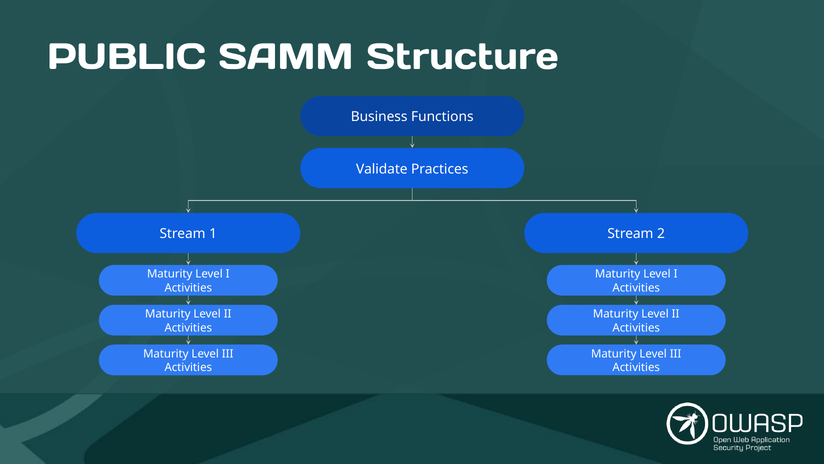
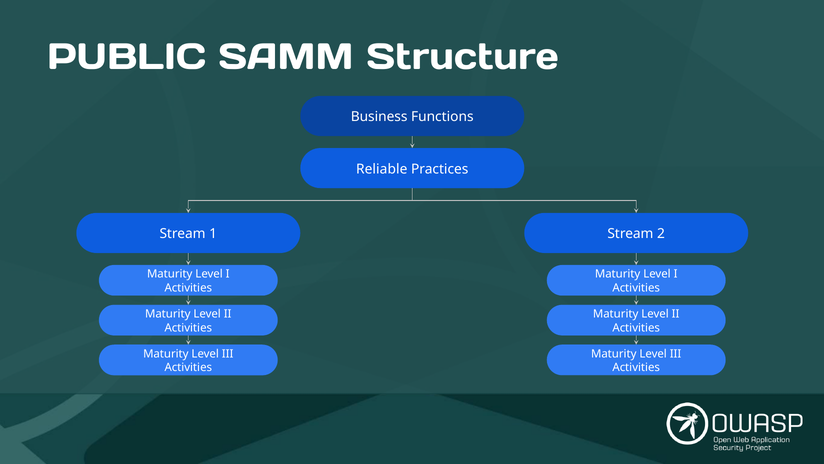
Validate: Validate -> Reliable
